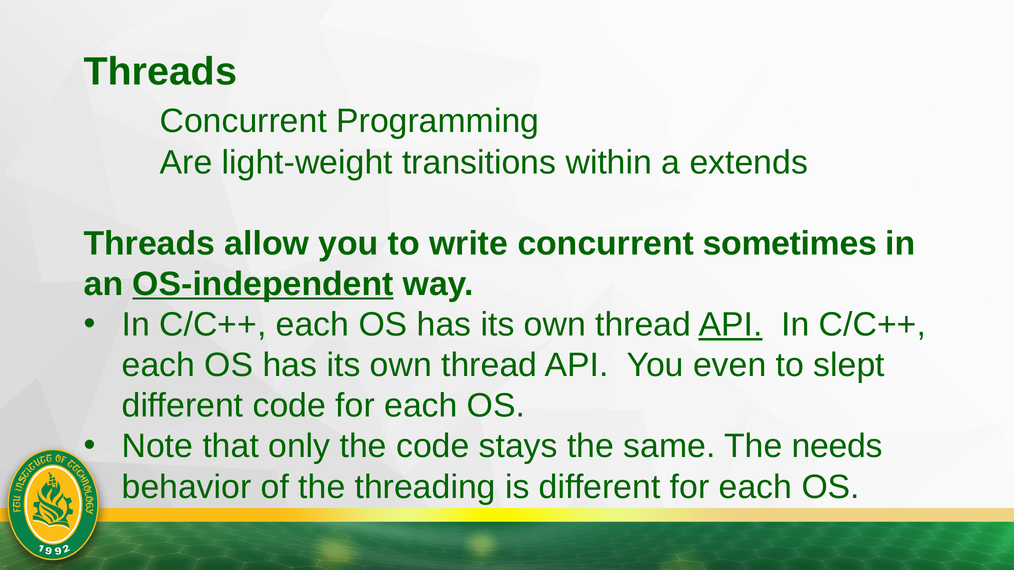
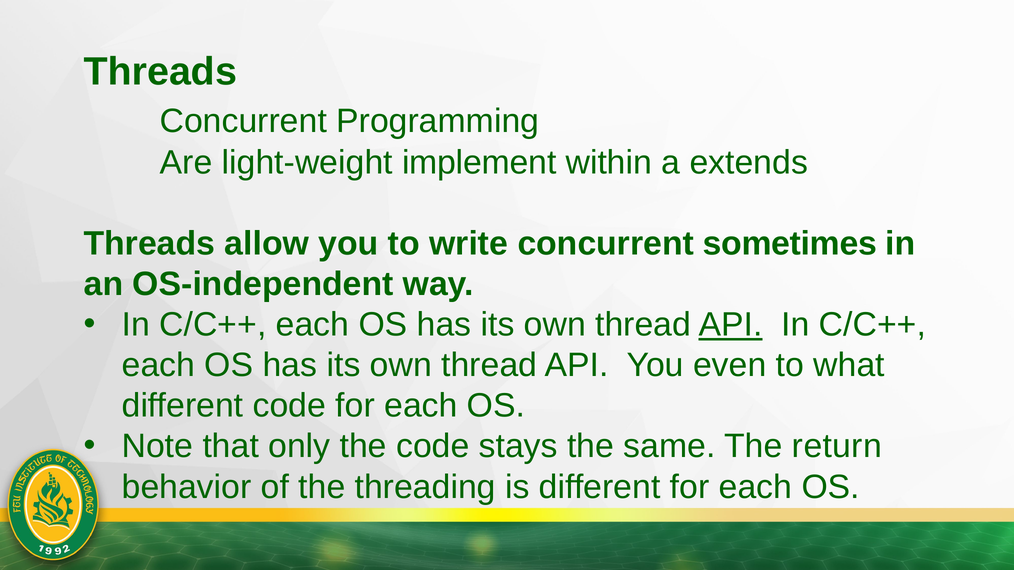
transitions: transitions -> implement
OS-independent underline: present -> none
slept: slept -> what
needs: needs -> return
